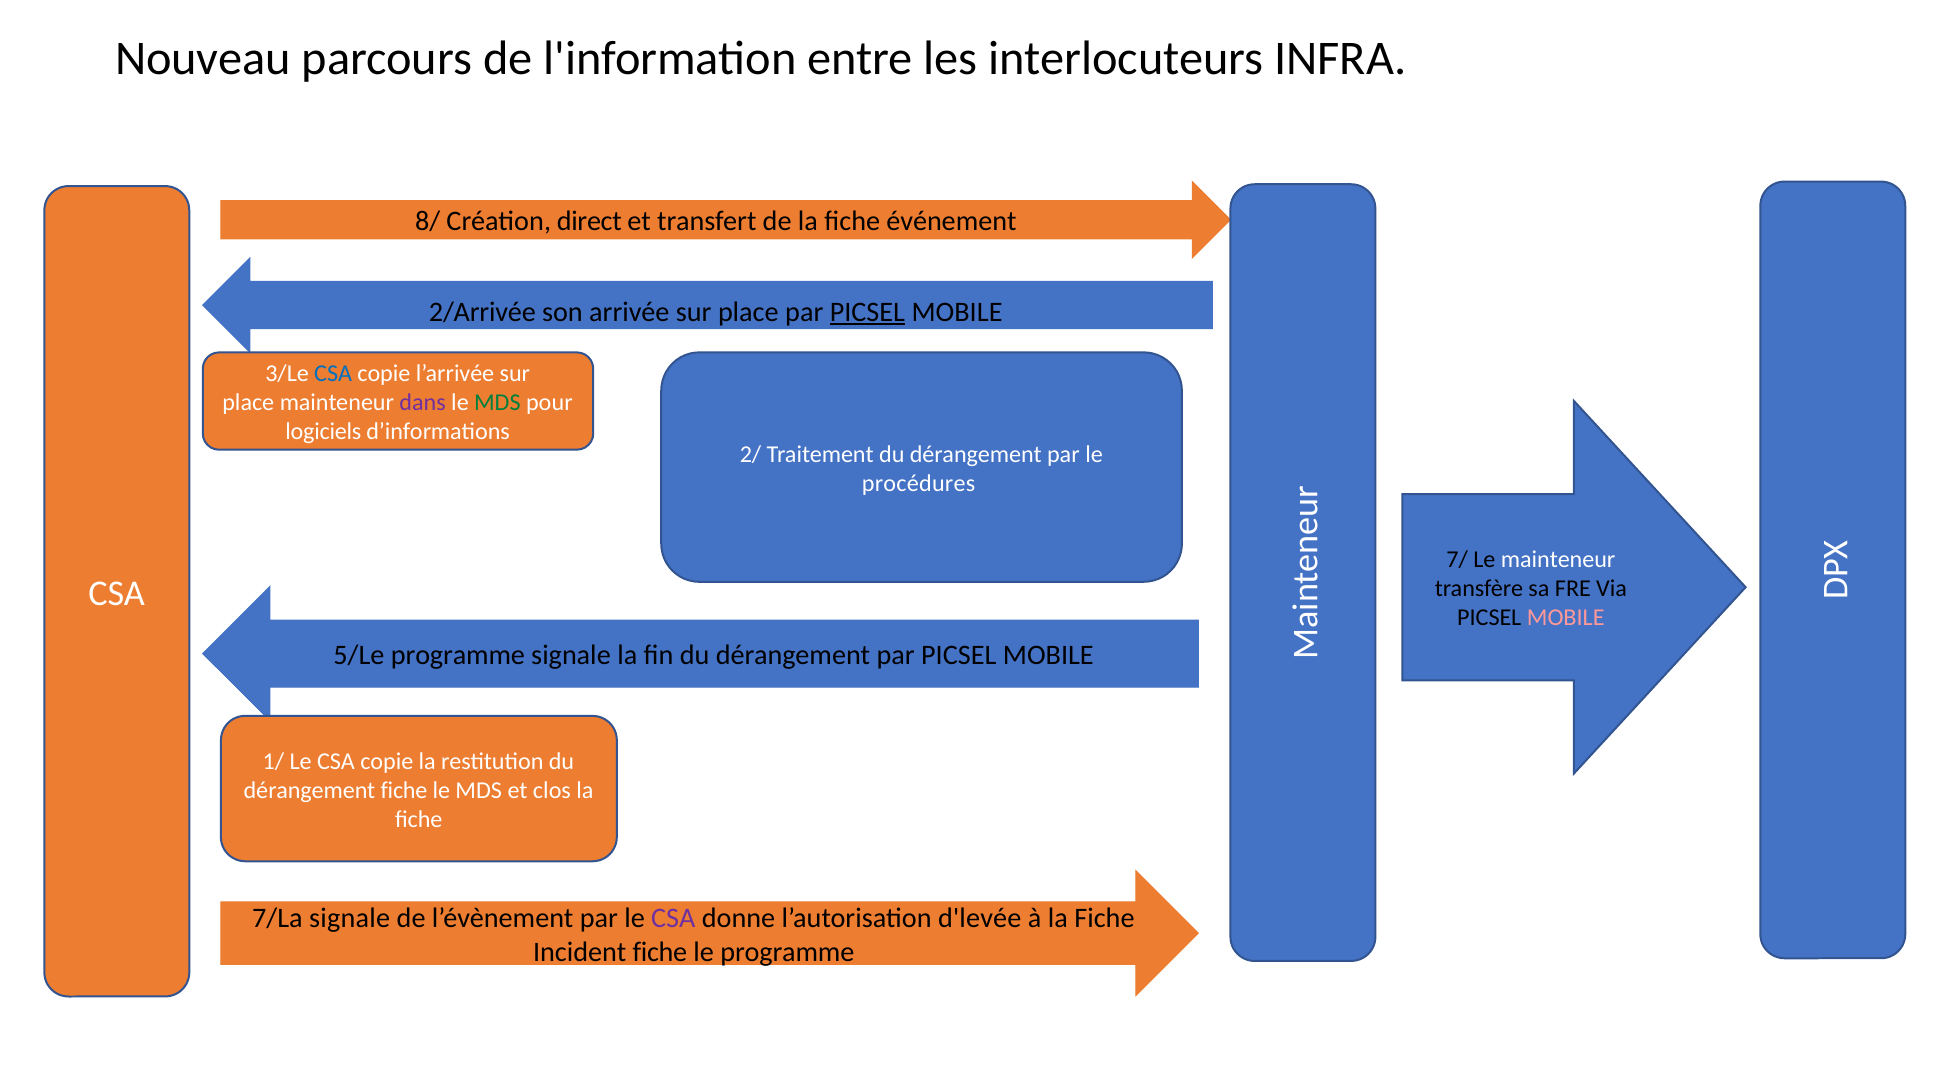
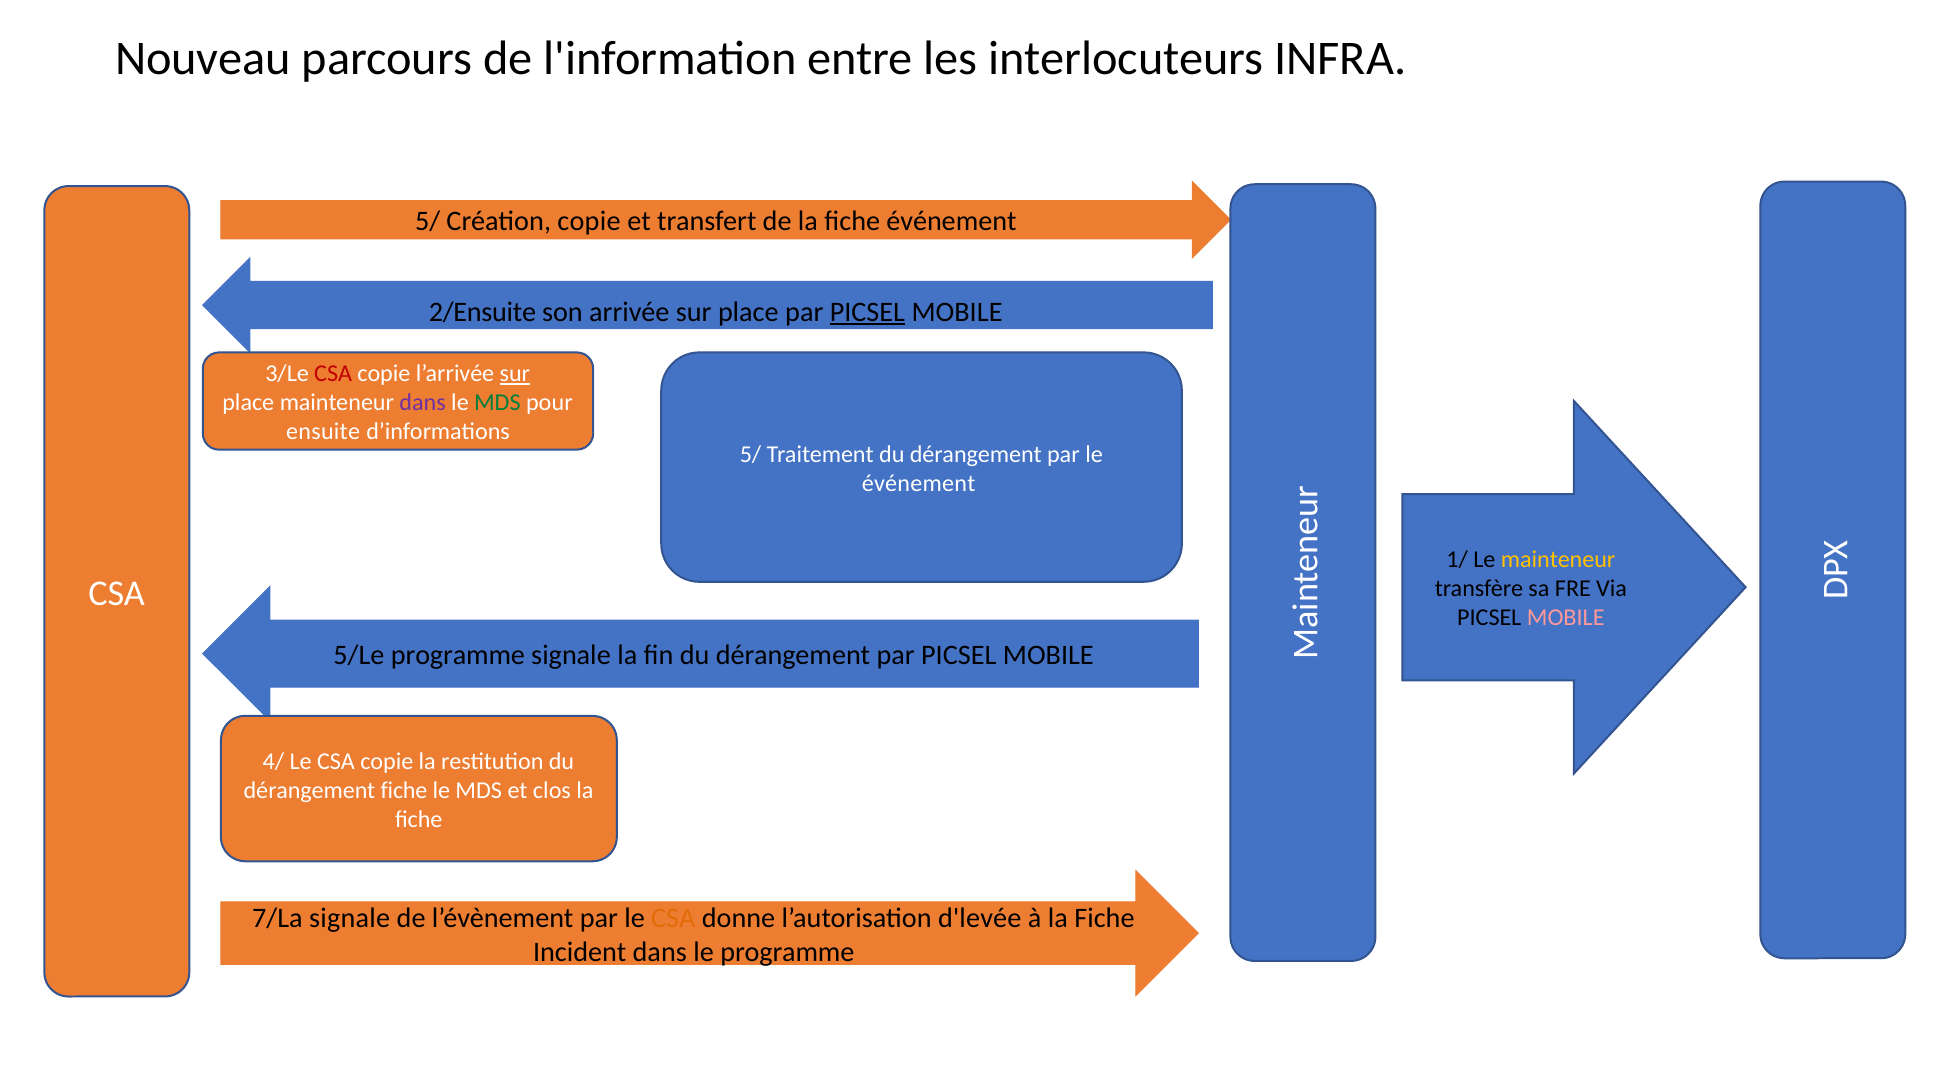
8/ at (428, 222): 8/ -> 5/
Création direct: direct -> copie
2/Arrivée: 2/Arrivée -> 2/Ensuite
CSA at (333, 374) colour: blue -> red
sur at (515, 374) underline: none -> present
logiciels: logiciels -> ensuite
2/ at (751, 454): 2/ -> 5/
procédures at (919, 483): procédures -> événement
7/: 7/ -> 1/
mainteneur at (1558, 560) colour: white -> yellow
1/: 1/ -> 4/
CSA at (673, 918) colour: purple -> orange
Incident fiche: fiche -> dans
